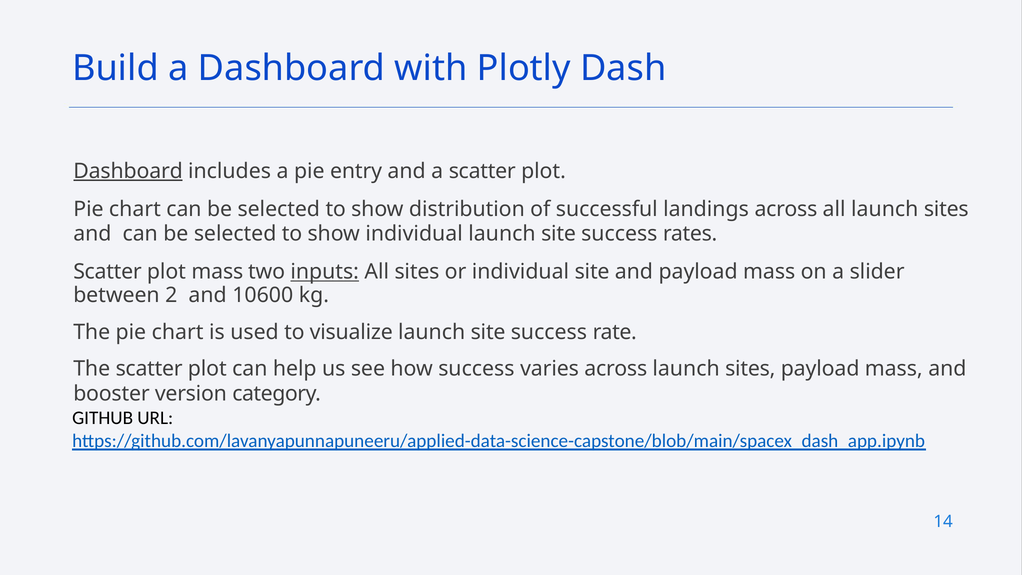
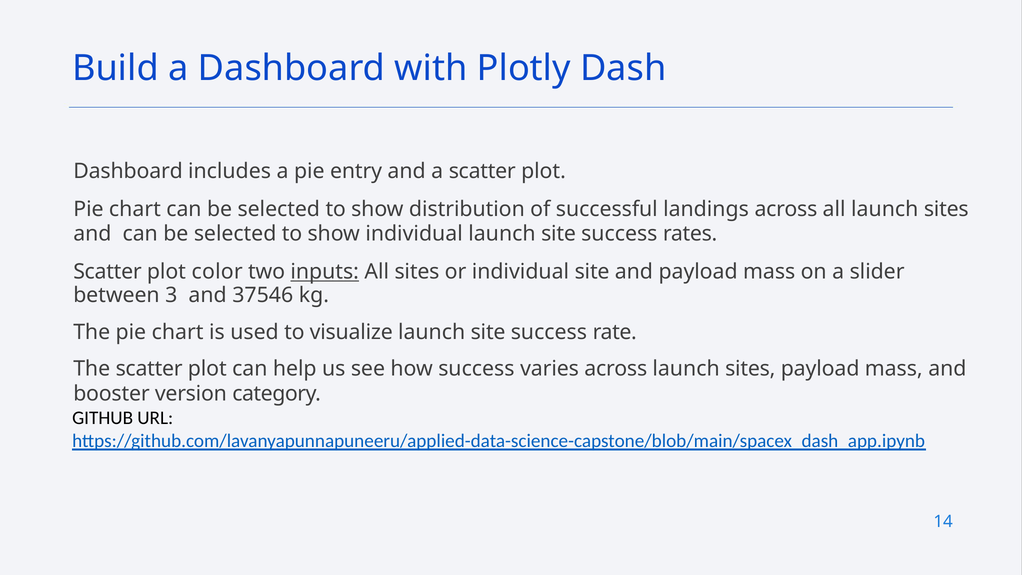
Dashboard at (128, 171) underline: present -> none
plot mass: mass -> color
2: 2 -> 3
10600: 10600 -> 37546
